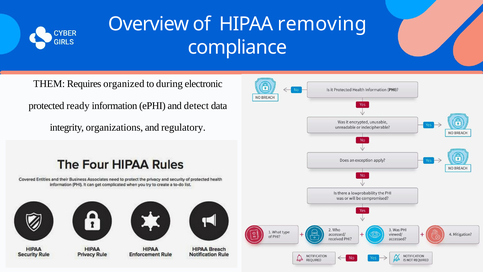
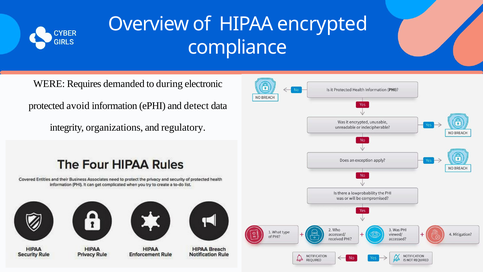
removing: removing -> encrypted
THEM: THEM -> WERE
organized: organized -> demanded
ready: ready -> avoid
